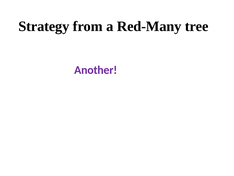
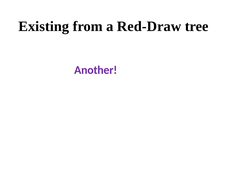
Strategy: Strategy -> Existing
Red-Many: Red-Many -> Red-Draw
